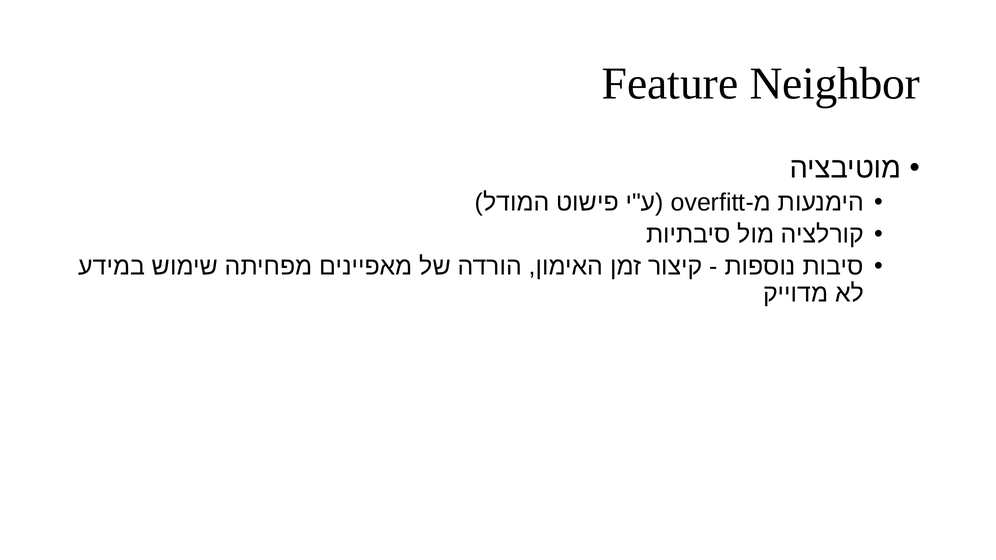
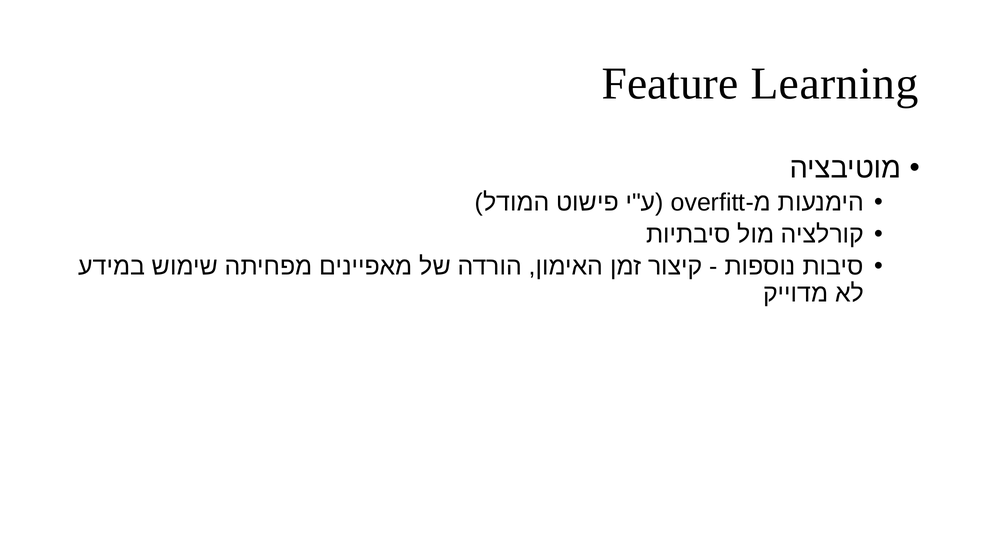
Neighbor: Neighbor -> Learning
